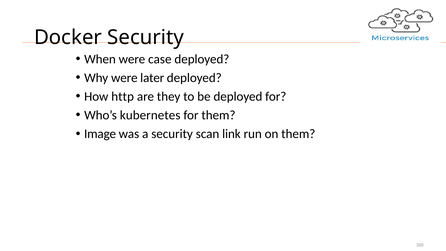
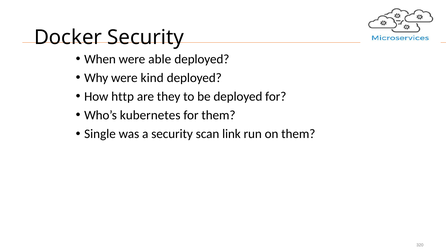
case: case -> able
later: later -> kind
Image: Image -> Single
